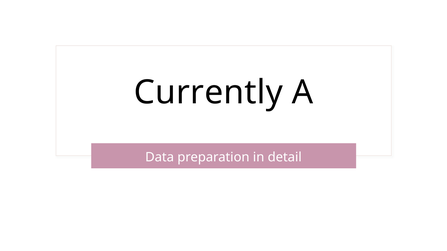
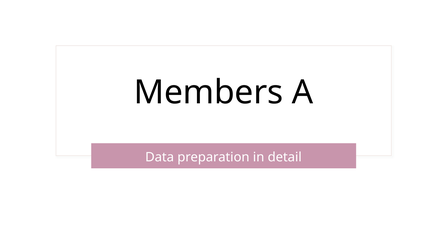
Currently: Currently -> Members
